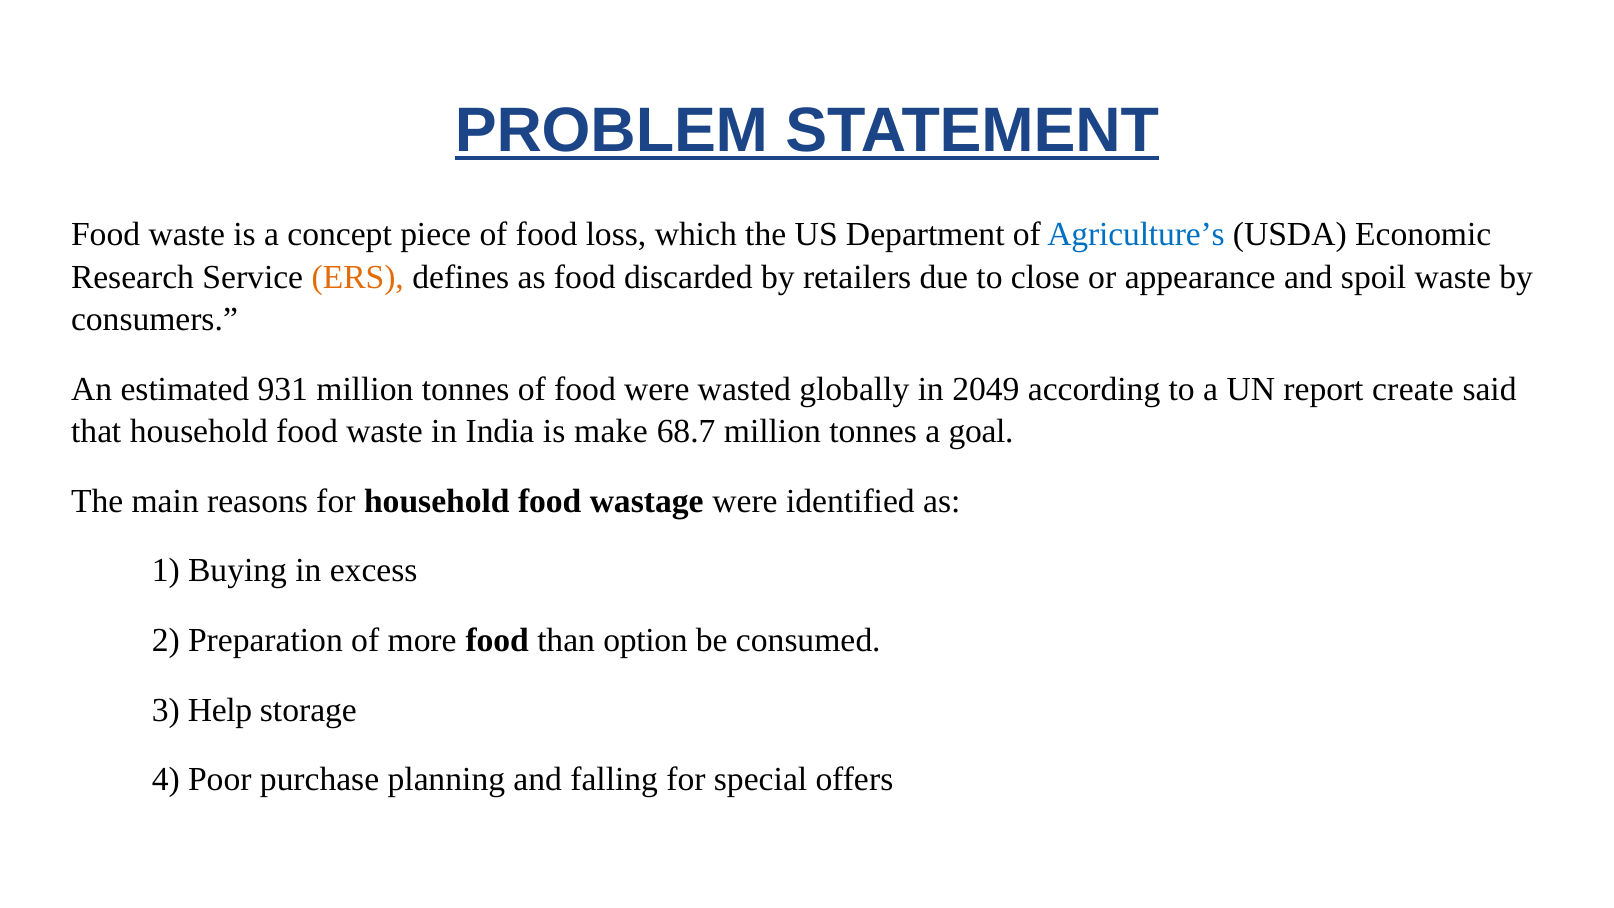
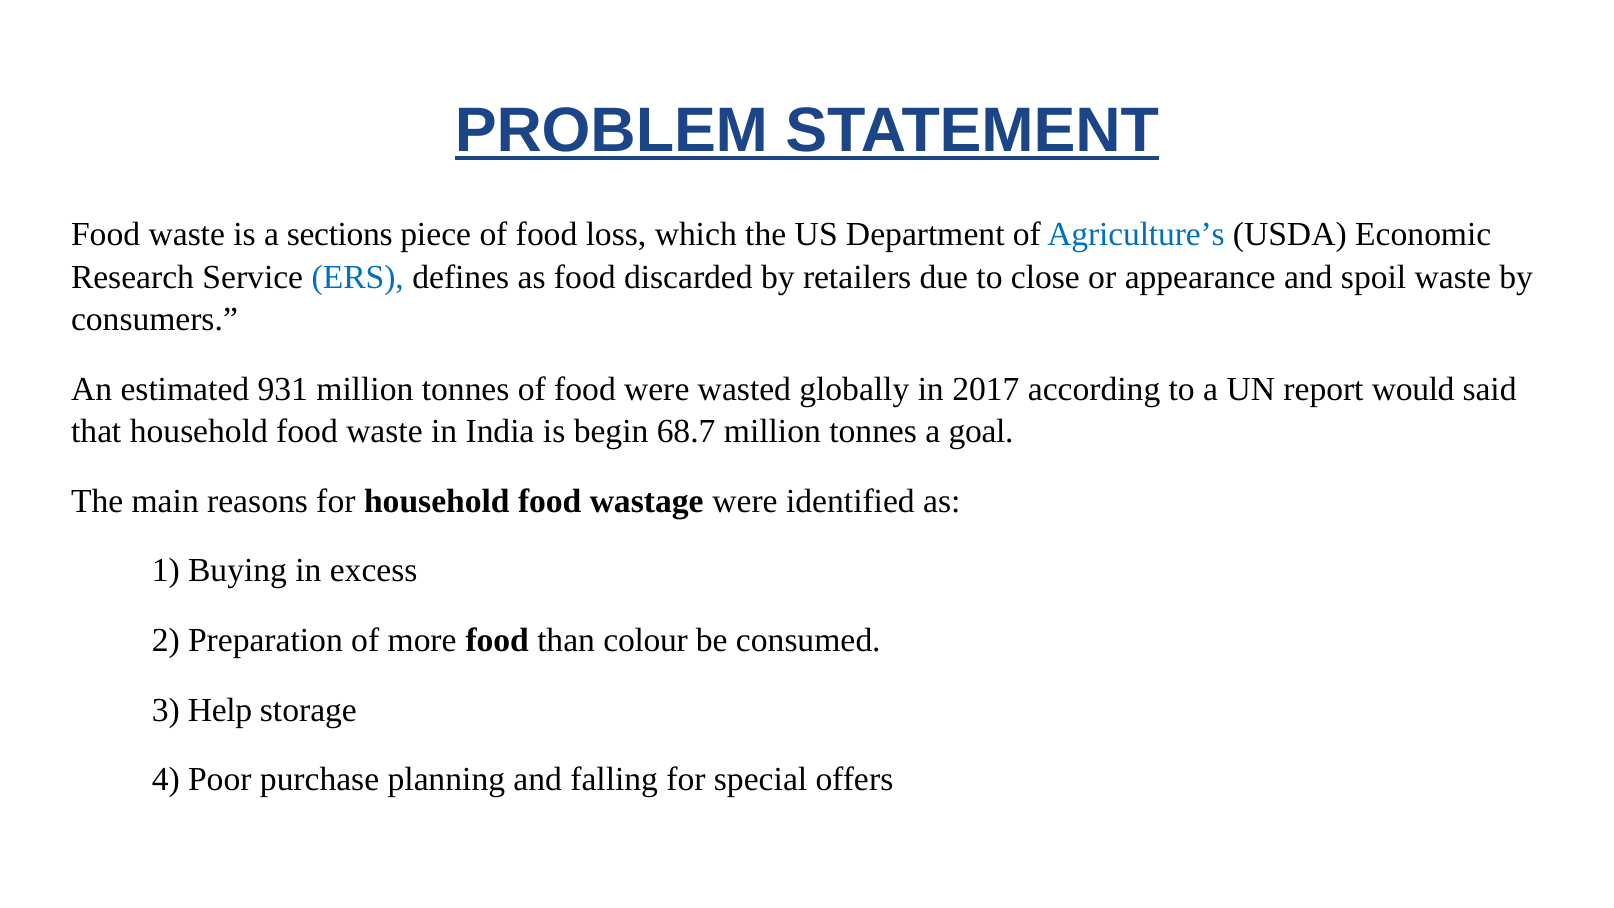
concept: concept -> sections
ERS colour: orange -> blue
2049: 2049 -> 2017
create: create -> would
make: make -> begin
option: option -> colour
